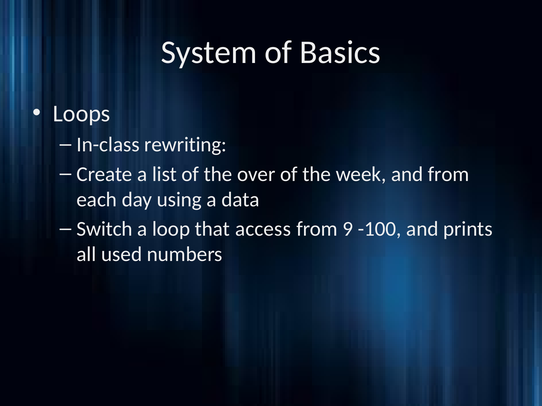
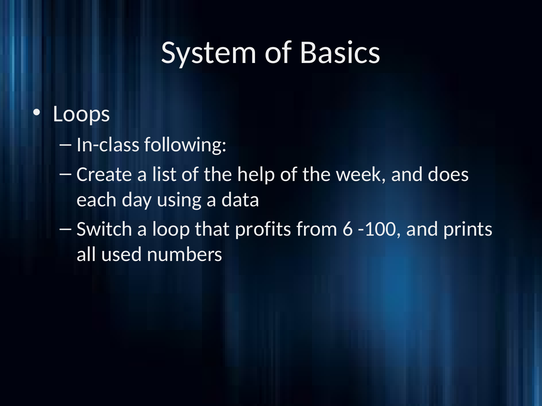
rewriting: rewriting -> following
over: over -> help
and from: from -> does
access: access -> profits
9: 9 -> 6
